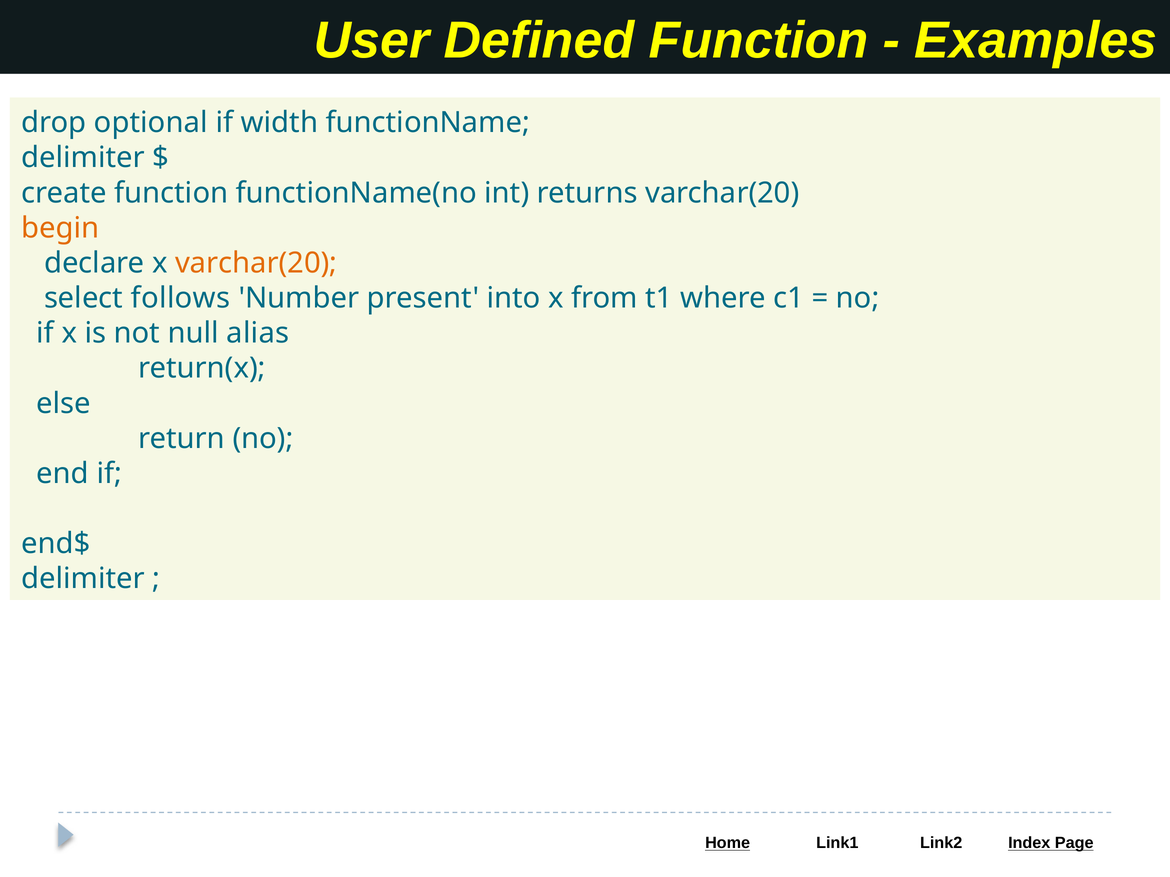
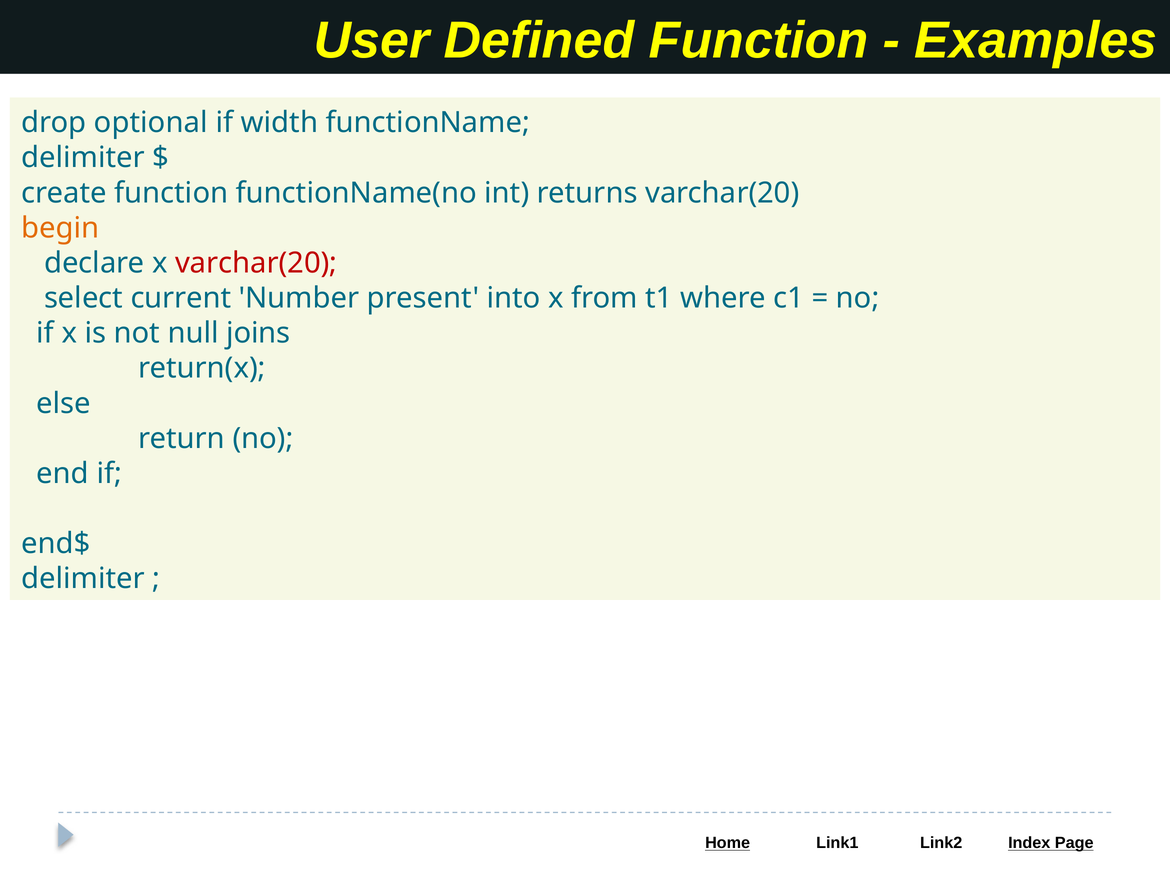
varchar(20 at (256, 263) colour: orange -> red
follows: follows -> current
alias: alias -> joins
